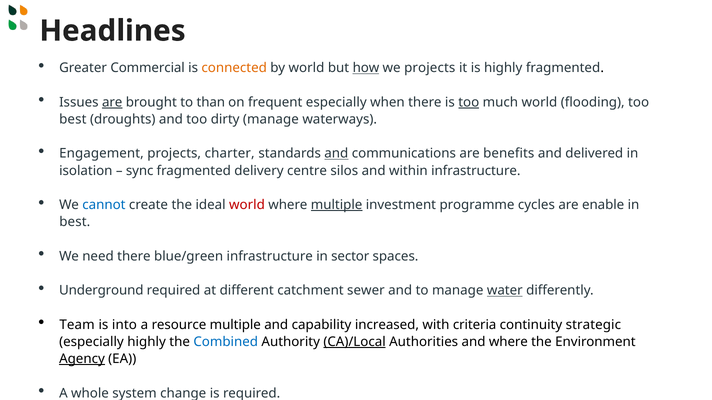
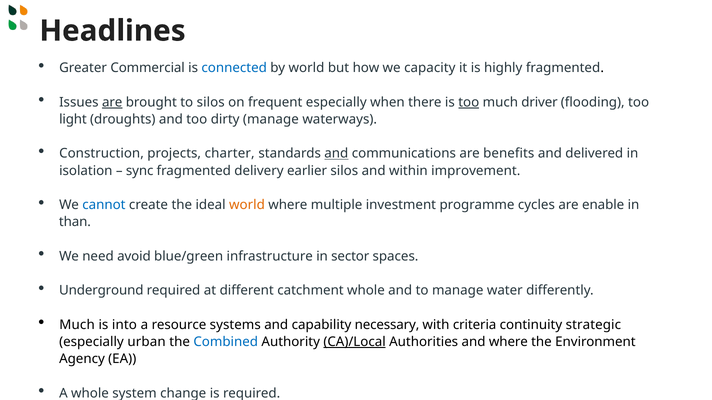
connected colour: orange -> blue
how underline: present -> none
we projects: projects -> capacity
to than: than -> silos
much world: world -> driver
best at (73, 119): best -> light
Engagement: Engagement -> Construction
centre: centre -> earlier
within infrastructure: infrastructure -> improvement
world at (247, 205) colour: red -> orange
multiple at (337, 205) underline: present -> none
best at (75, 222): best -> than
need there: there -> avoid
catchment sewer: sewer -> whole
water underline: present -> none
Team at (77, 325): Team -> Much
resource multiple: multiple -> systems
increased: increased -> necessary
especially highly: highly -> urban
Agency underline: present -> none
